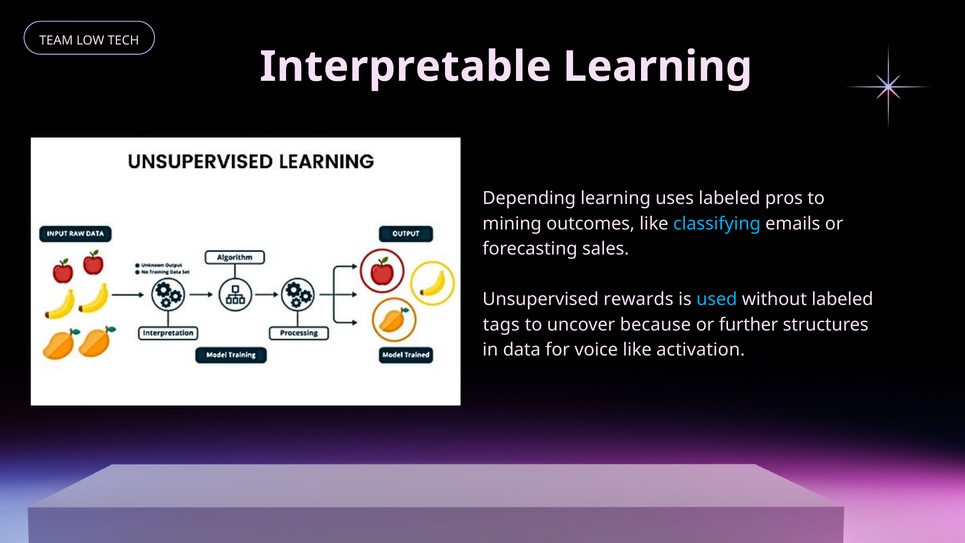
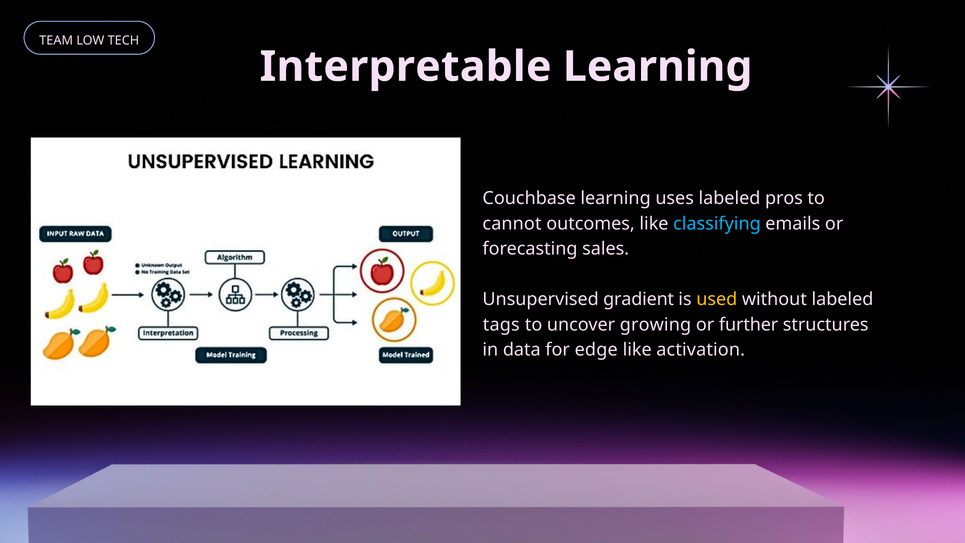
Depending: Depending -> Couchbase
mining: mining -> cannot
rewards: rewards -> gradient
used colour: light blue -> yellow
because: because -> growing
voice: voice -> edge
